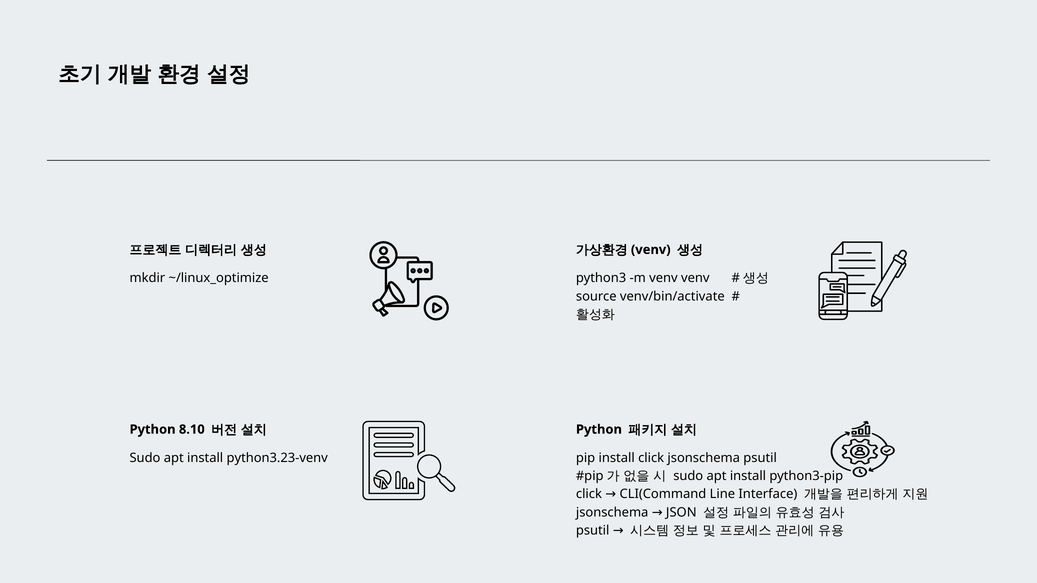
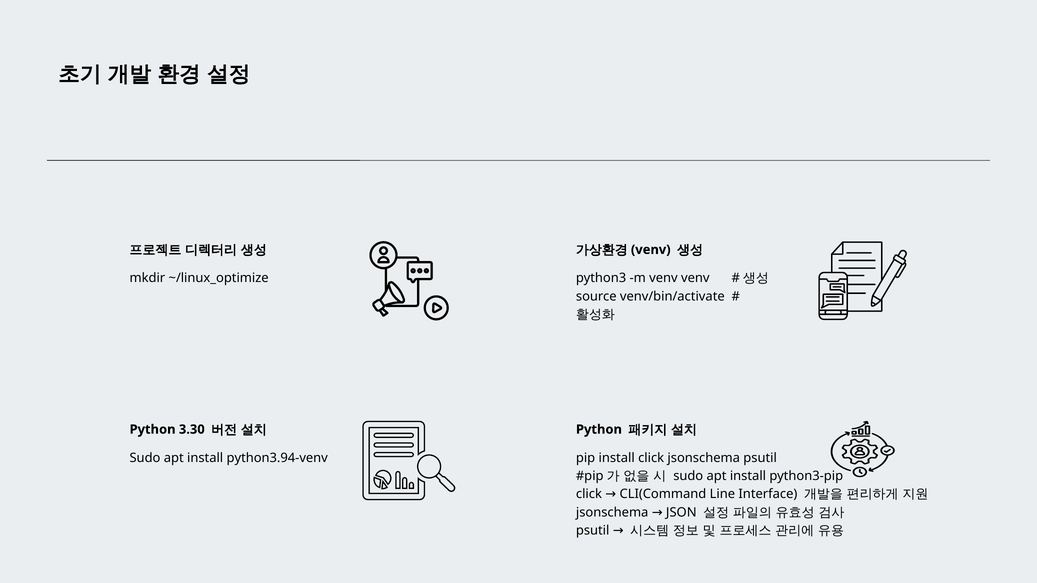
8.10: 8.10 -> 3.30
python3.23-venv: python3.23-venv -> python3.94-venv
